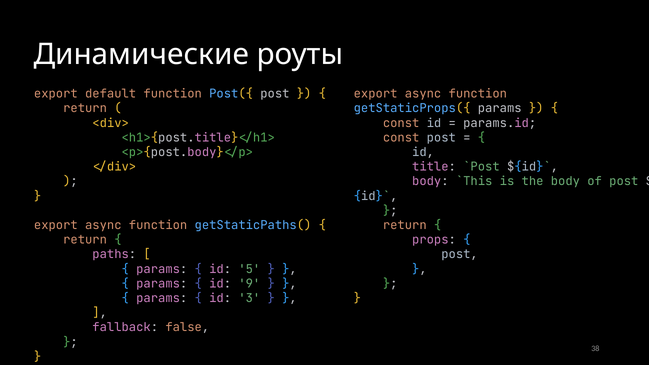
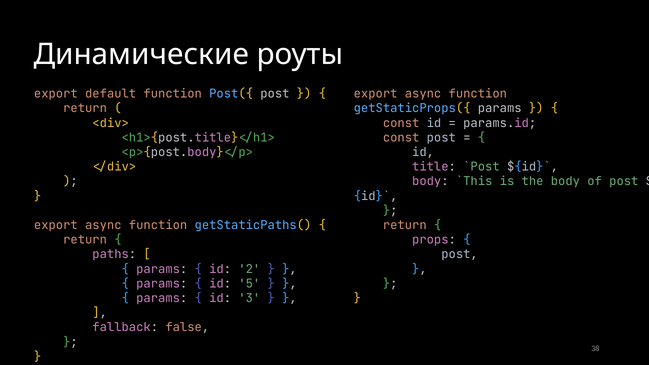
5: 5 -> 2
9: 9 -> 5
